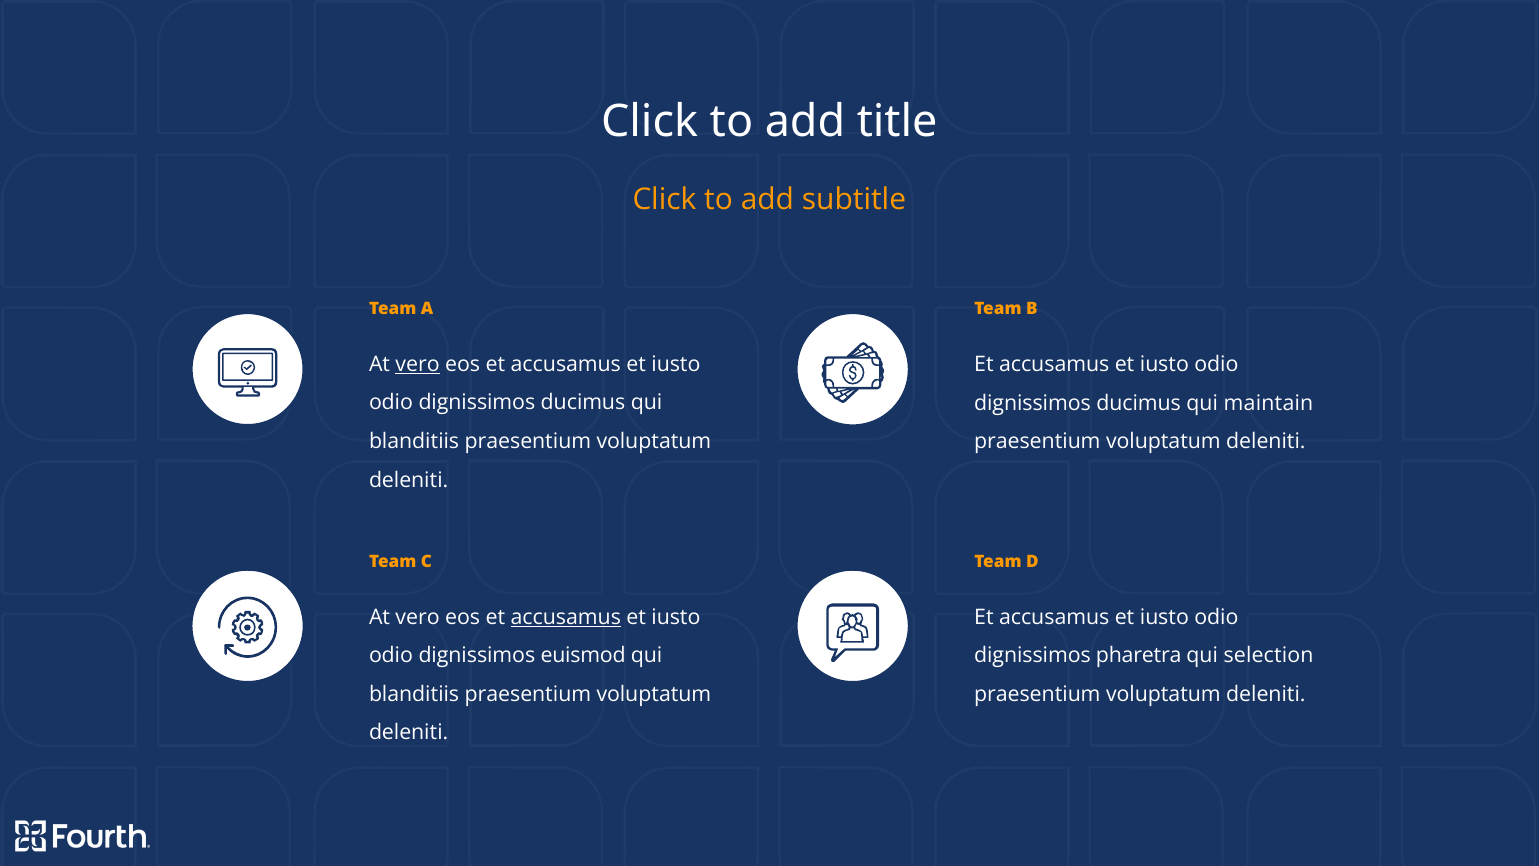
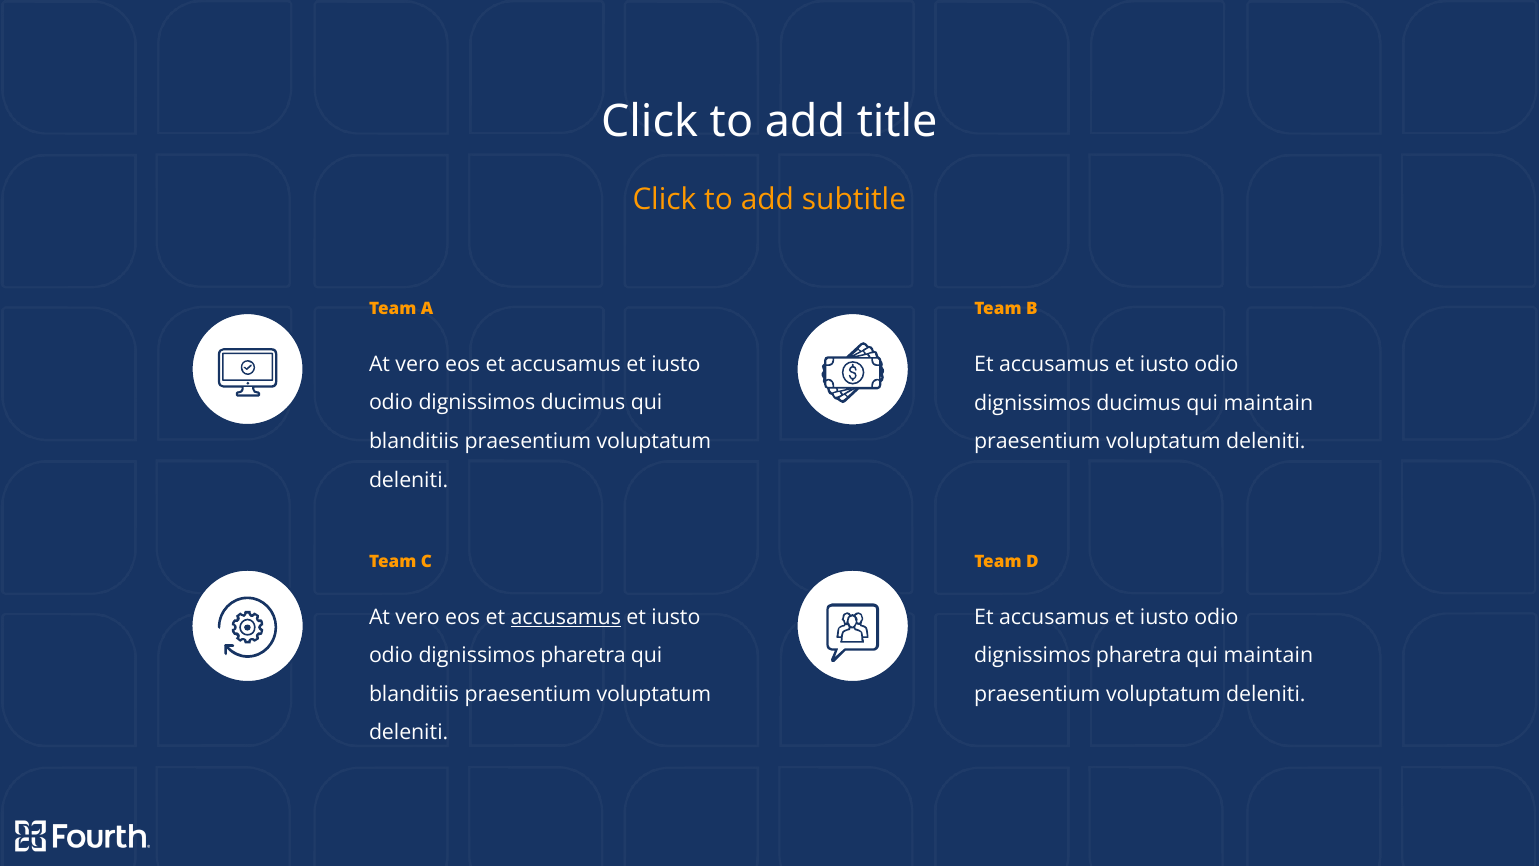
vero at (418, 364) underline: present -> none
euismod at (583, 656): euismod -> pharetra
selection at (1269, 656): selection -> maintain
